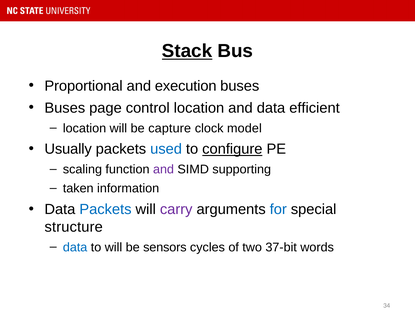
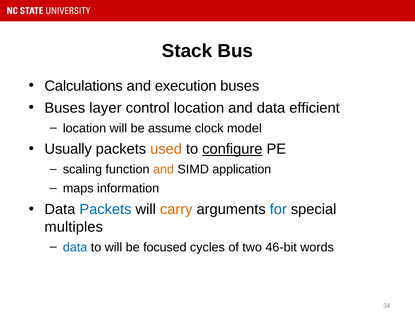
Stack underline: present -> none
Proportional: Proportional -> Calculations
page: page -> layer
capture: capture -> assume
used colour: blue -> orange
and at (164, 170) colour: purple -> orange
supporting: supporting -> application
taken: taken -> maps
carry colour: purple -> orange
structure: structure -> multiples
sensors: sensors -> focused
37-bit: 37-bit -> 46-bit
